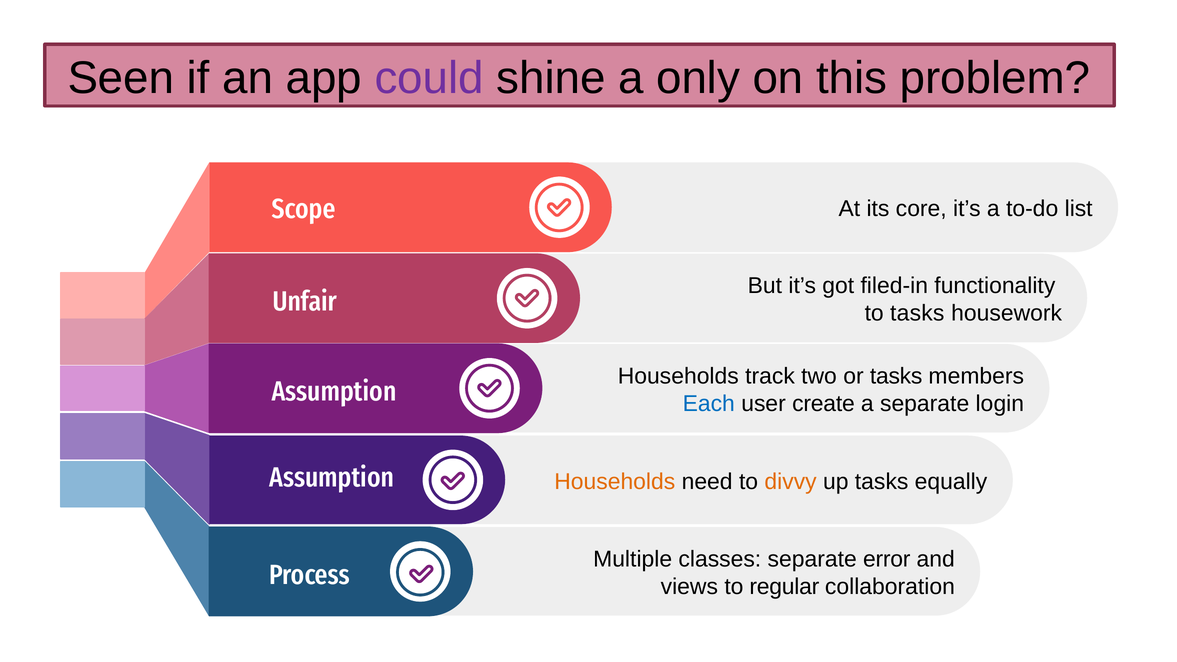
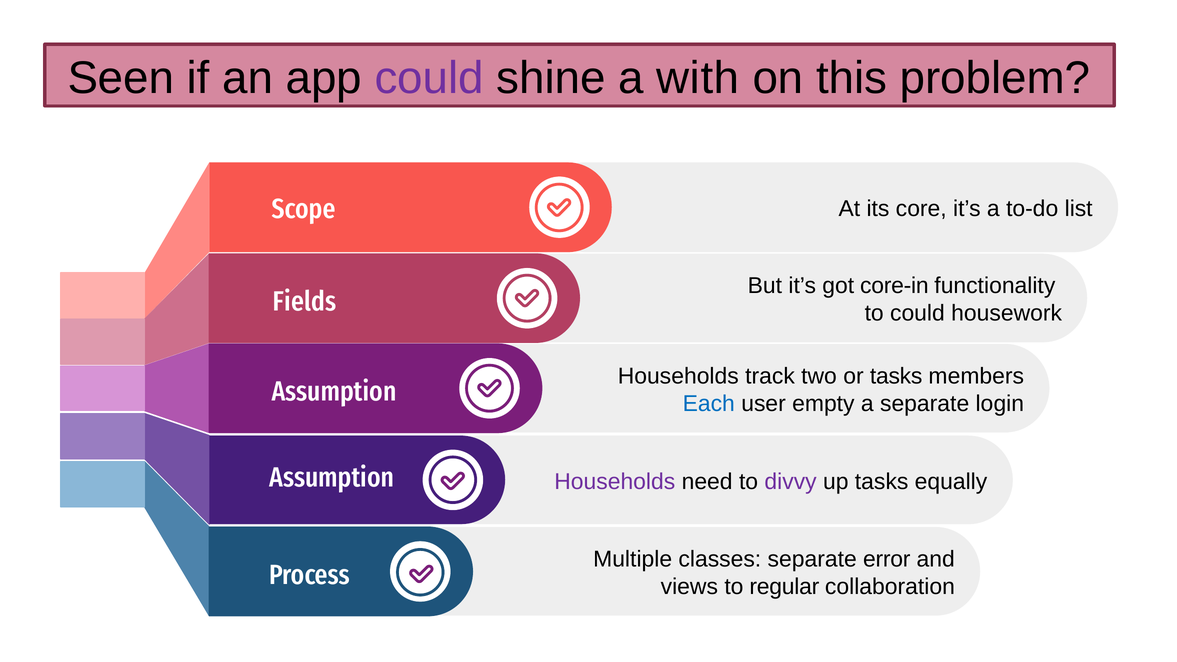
only: only -> with
filed-in: filed-in -> core-in
Unfair: Unfair -> Fields
to tasks: tasks -> could
create: create -> empty
Households at (615, 482) colour: orange -> purple
divvy colour: orange -> purple
